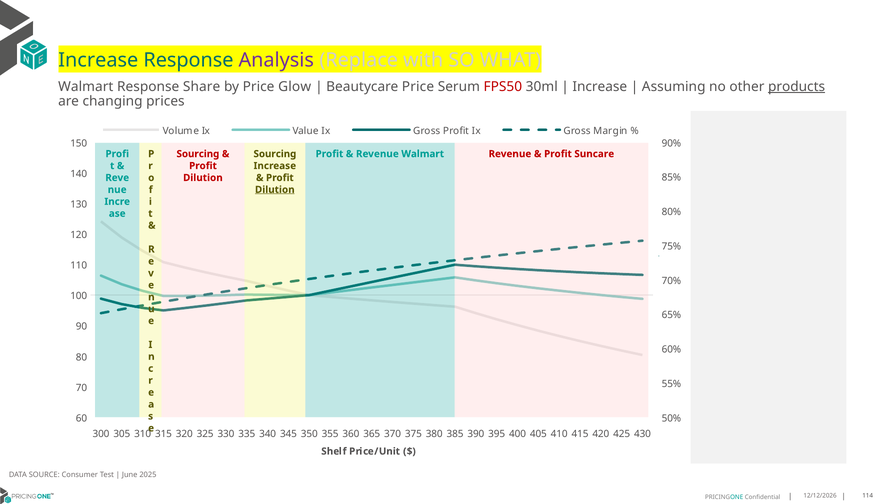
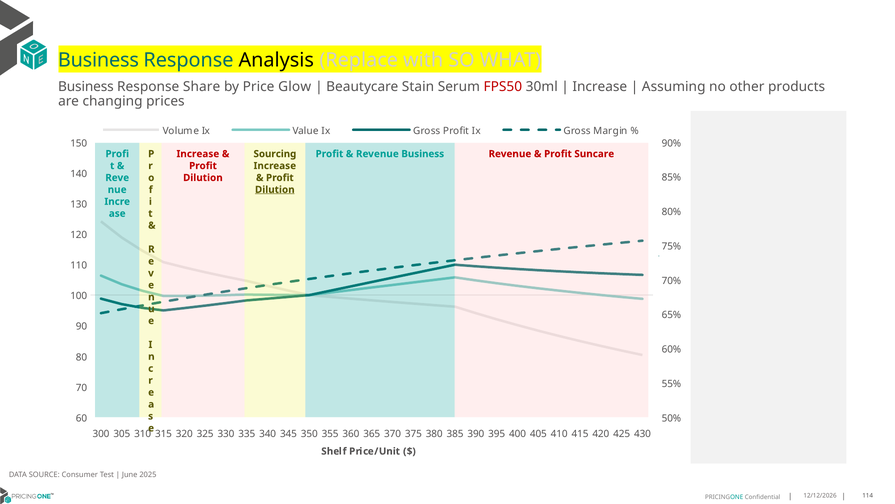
Increase at (98, 60): Increase -> Business
Analysis colour: purple -> black
Walmart at (86, 87): Walmart -> Business
Beautycare Price: Price -> Stain
products underline: present -> none
Sourcing at (198, 154): Sourcing -> Increase
Revenue Walmart: Walmart -> Business
